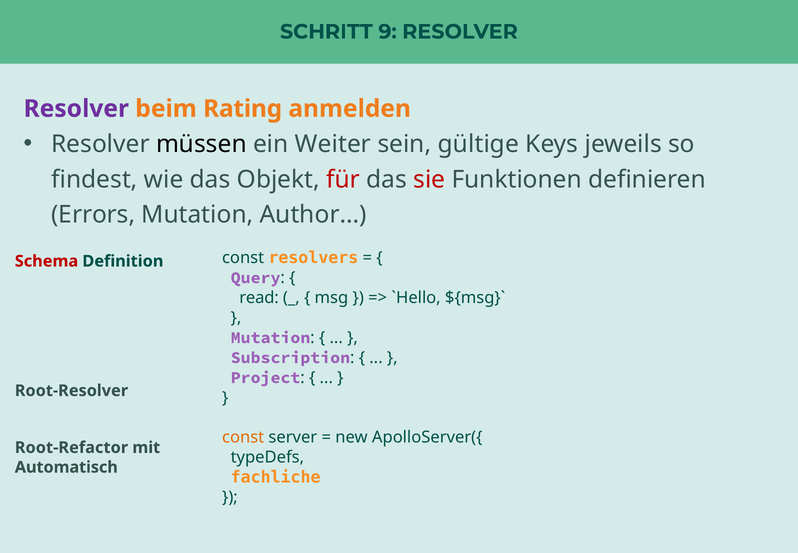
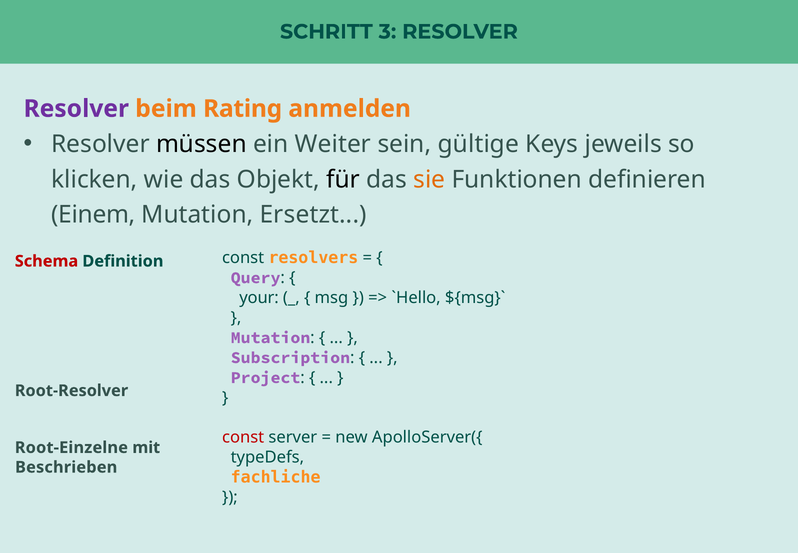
9: 9 -> 3
findest: findest -> klicken
für colour: red -> black
sie colour: red -> orange
Errors: Errors -> Einem
Author: Author -> Ersetzt
read: read -> your
const at (243, 437) colour: orange -> red
Root-Refactor: Root-Refactor -> Root-Einzelne
Automatisch: Automatisch -> Beschrieben
